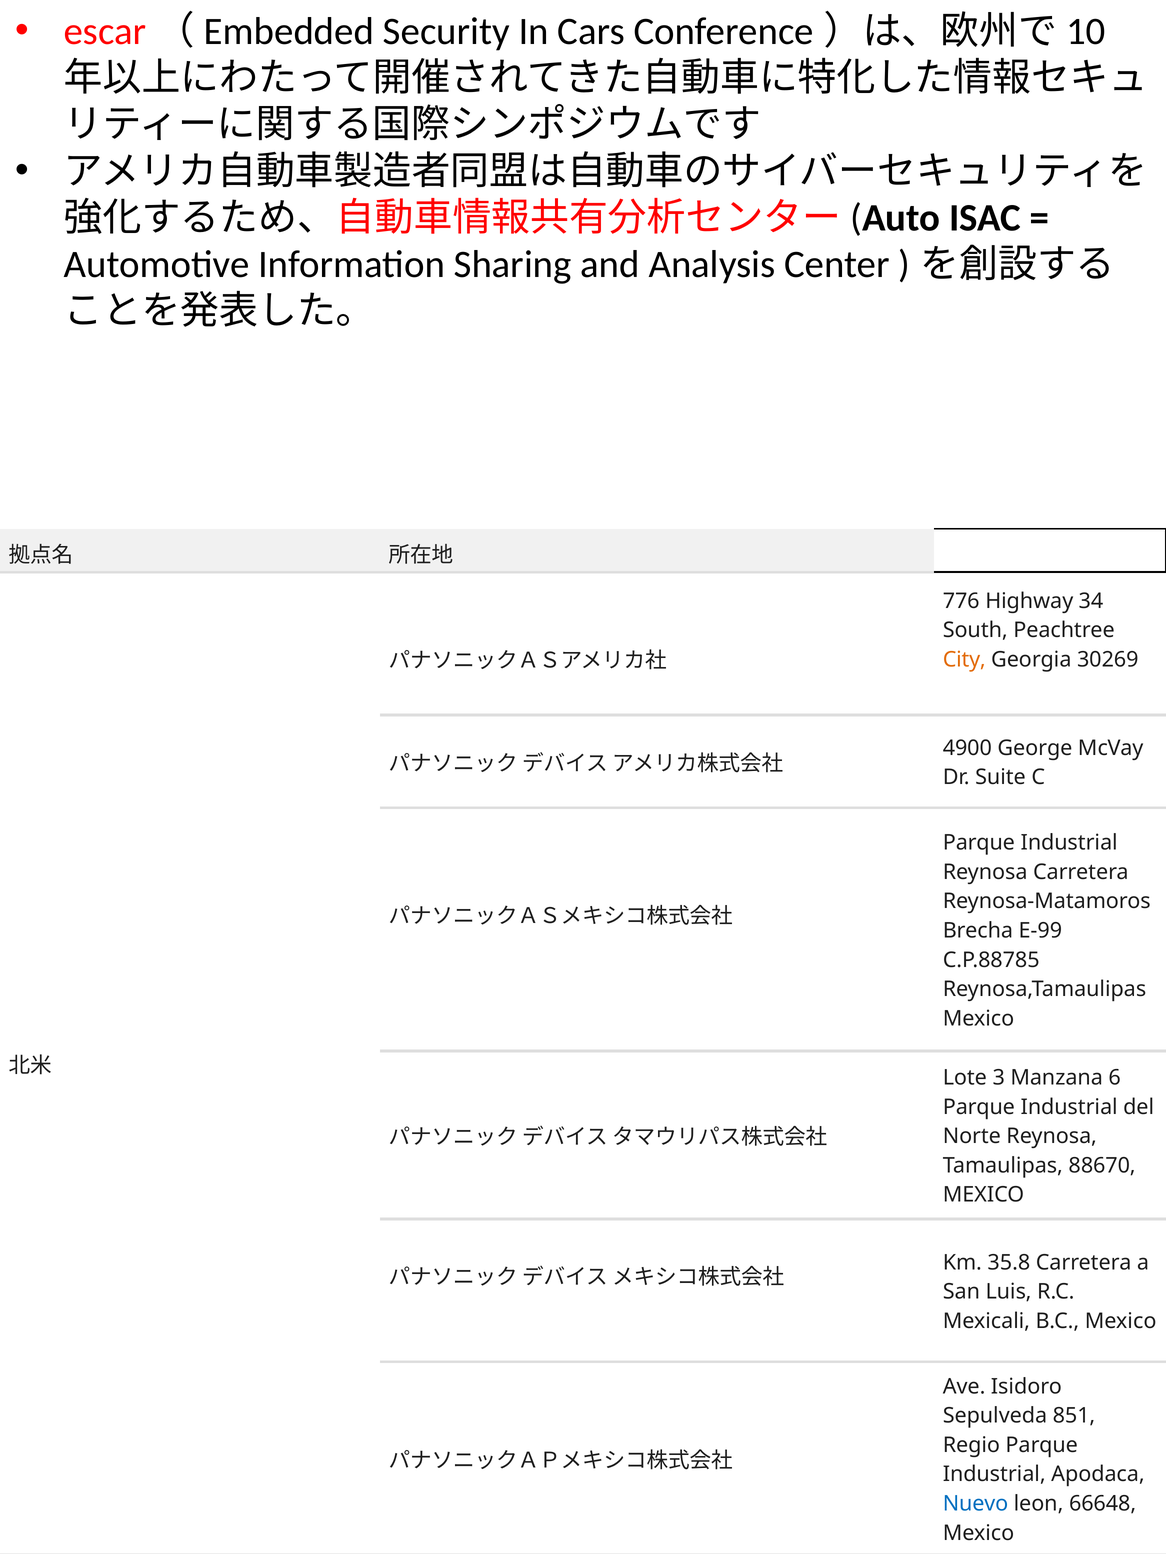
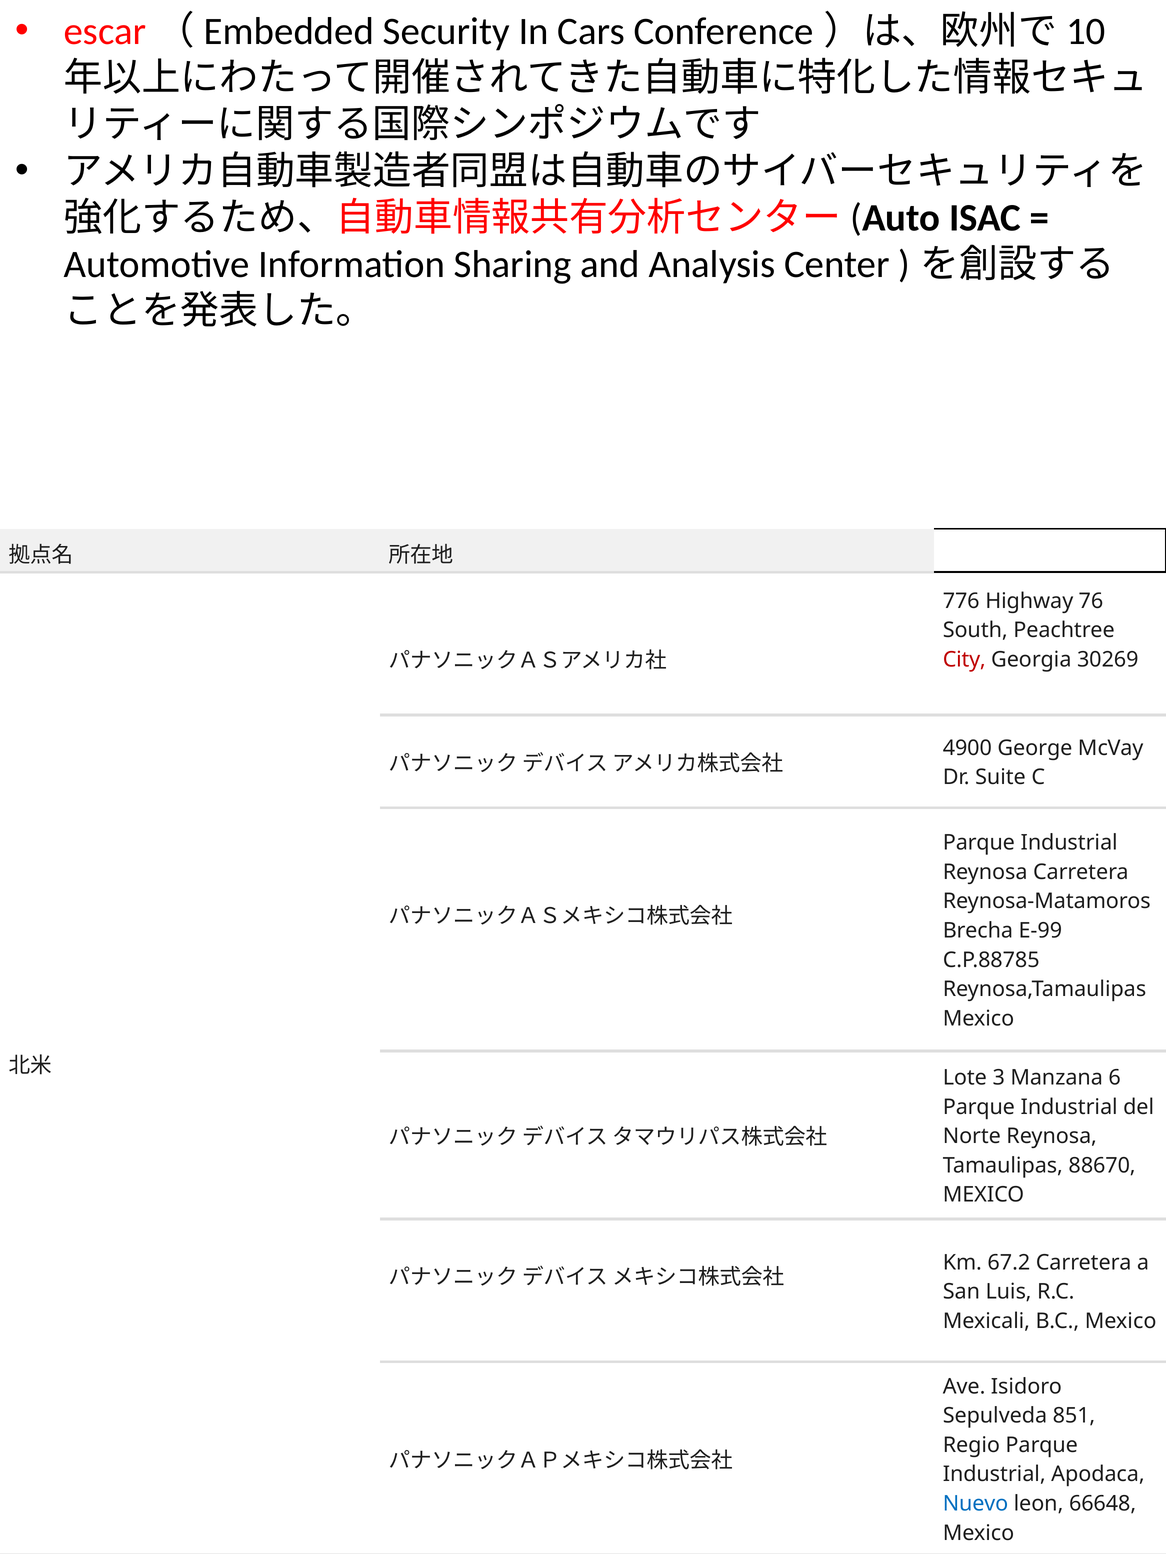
34: 34 -> 76
City colour: orange -> red
35.8: 35.8 -> 67.2
